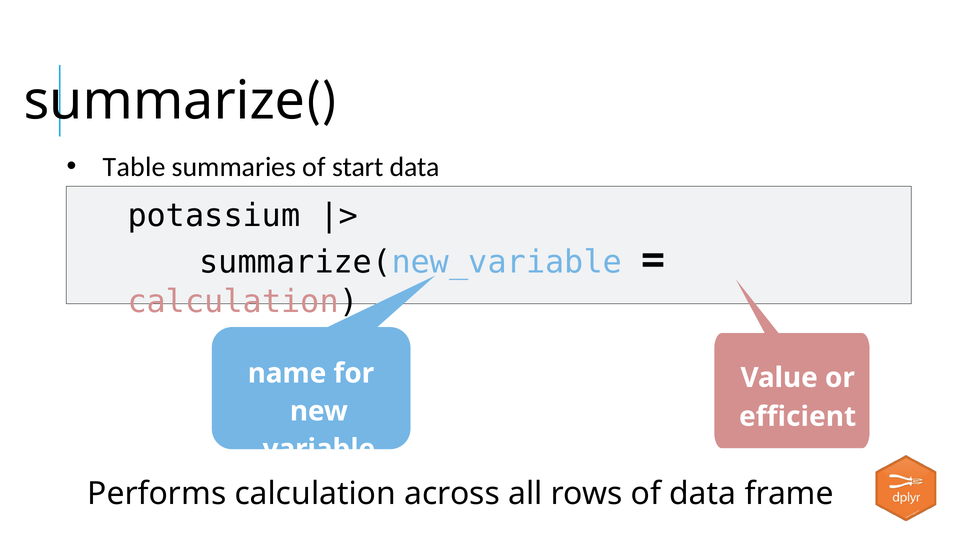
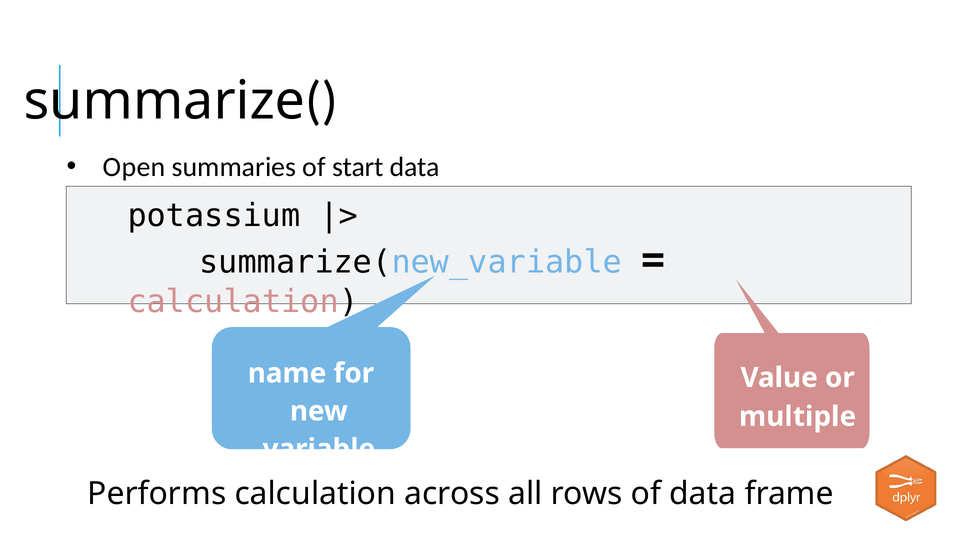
Table: Table -> Open
efficient: efficient -> multiple
